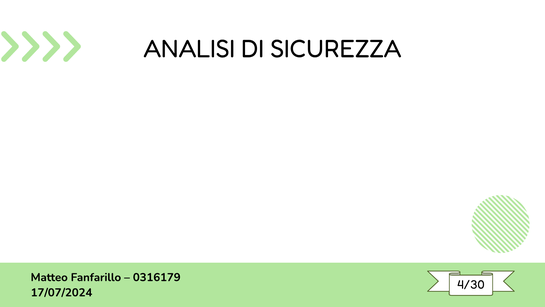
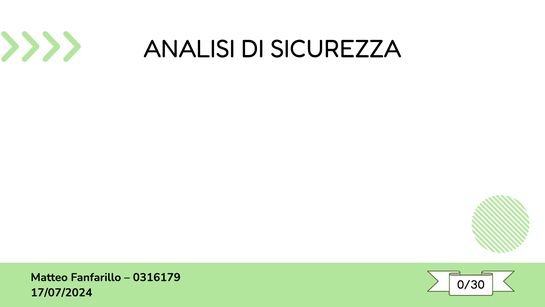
4/30: 4/30 -> 0/30
